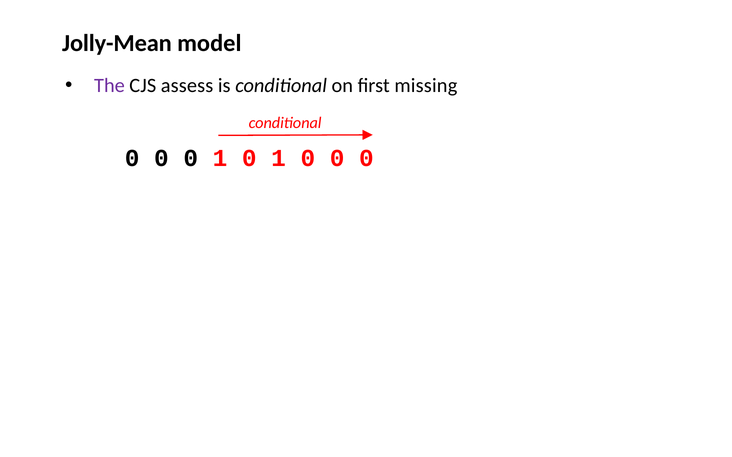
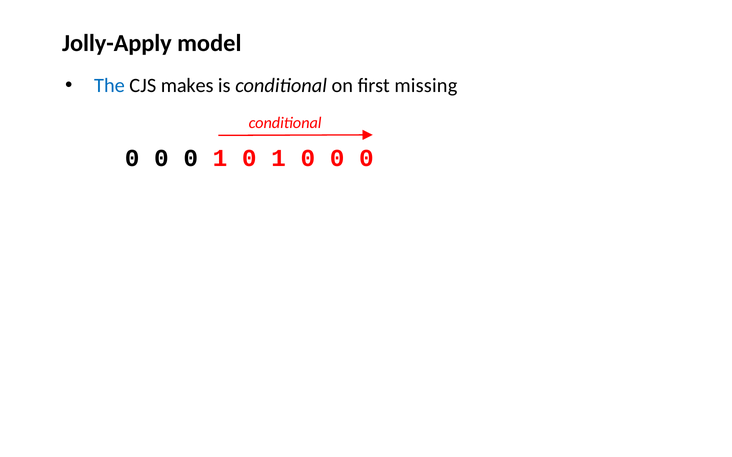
Jolly-Mean: Jolly-Mean -> Jolly-Apply
The colour: purple -> blue
assess: assess -> makes
